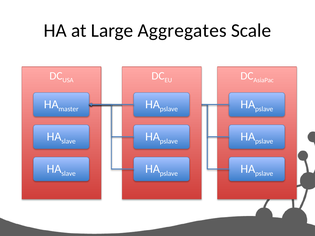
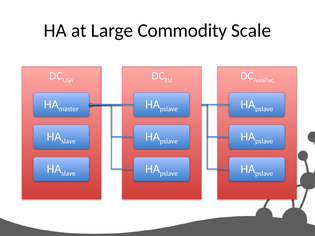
Aggregates: Aggregates -> Commodity
